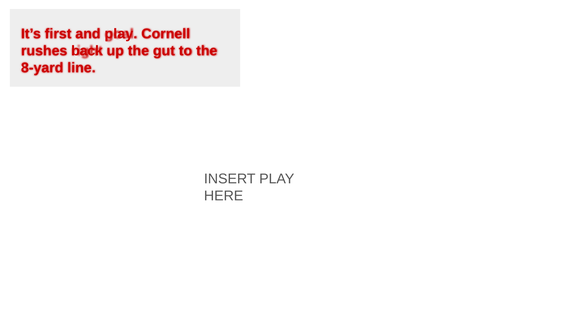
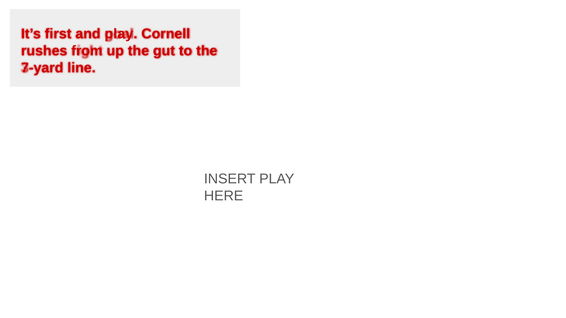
back: back -> from
8-yard: 8-yard -> 7-yard
